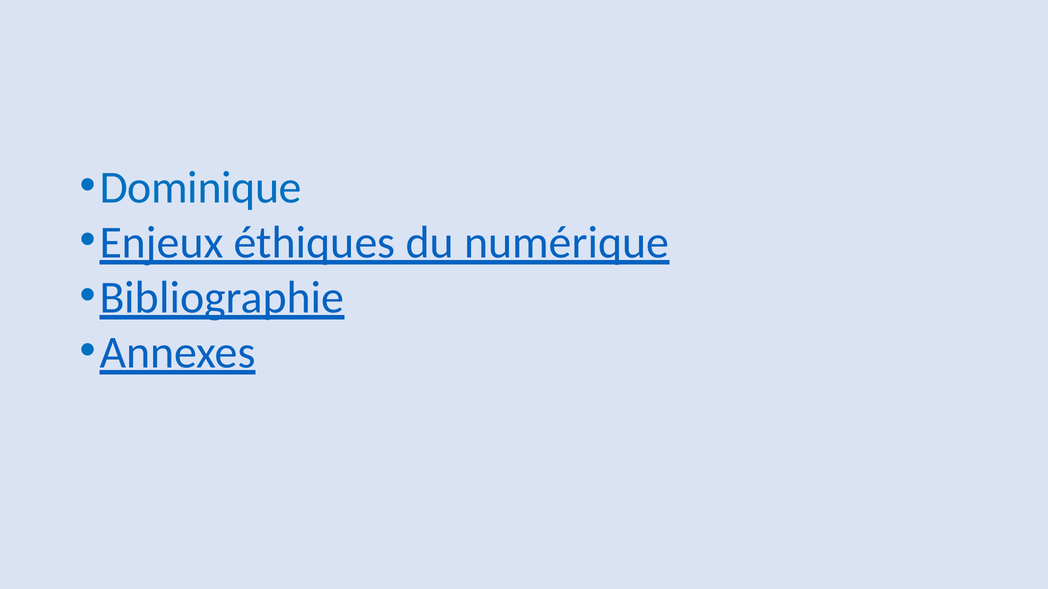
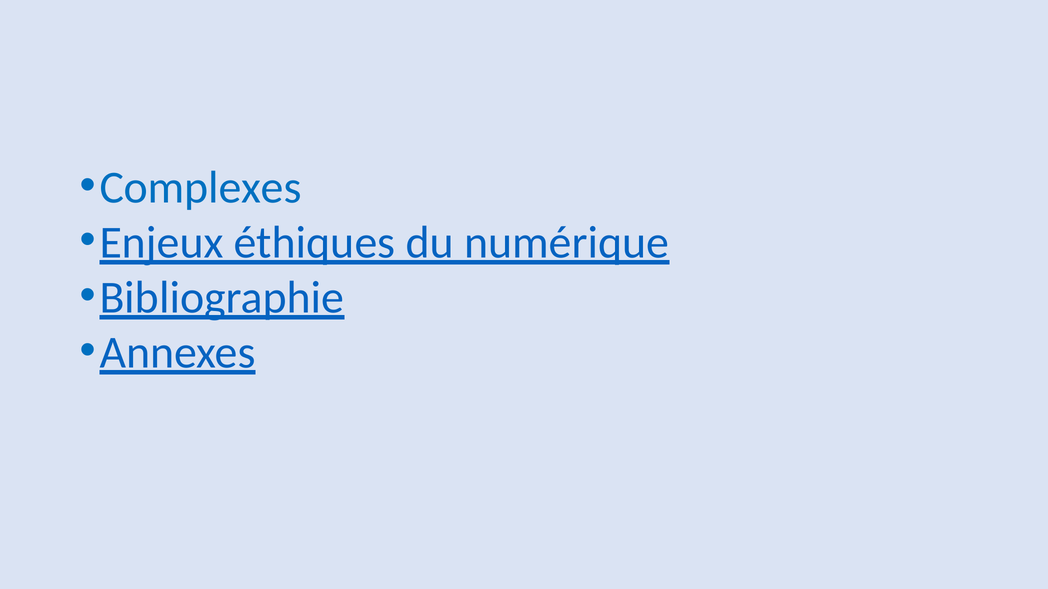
Dominique: Dominique -> Complexes
